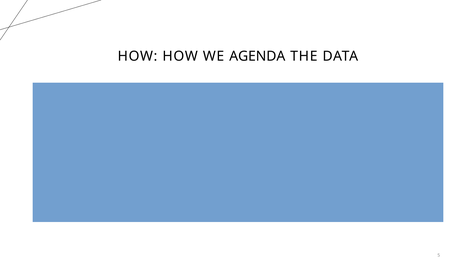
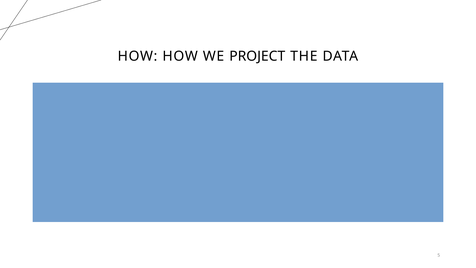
AGENDA: AGENDA -> PROJECT
